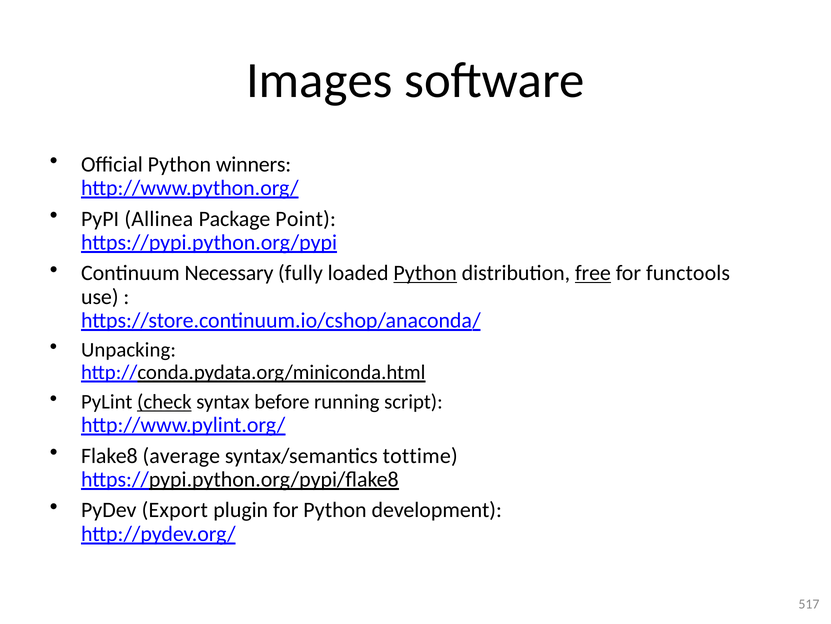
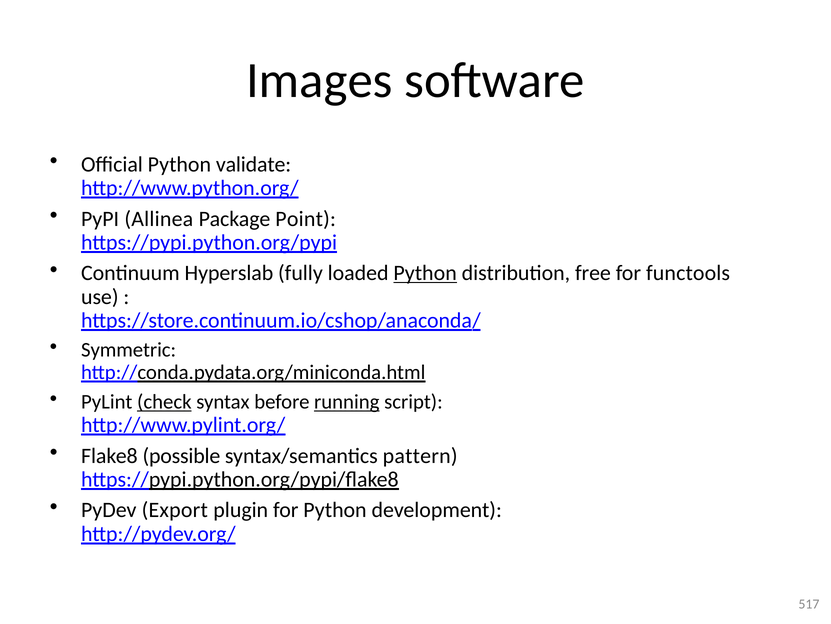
winners: winners -> validate
Necessary: Necessary -> Hyperslab
free underline: present -> none
Unpacking: Unpacking -> Symmetric
running underline: none -> present
average: average -> possible
tottime: tottime -> pattern
